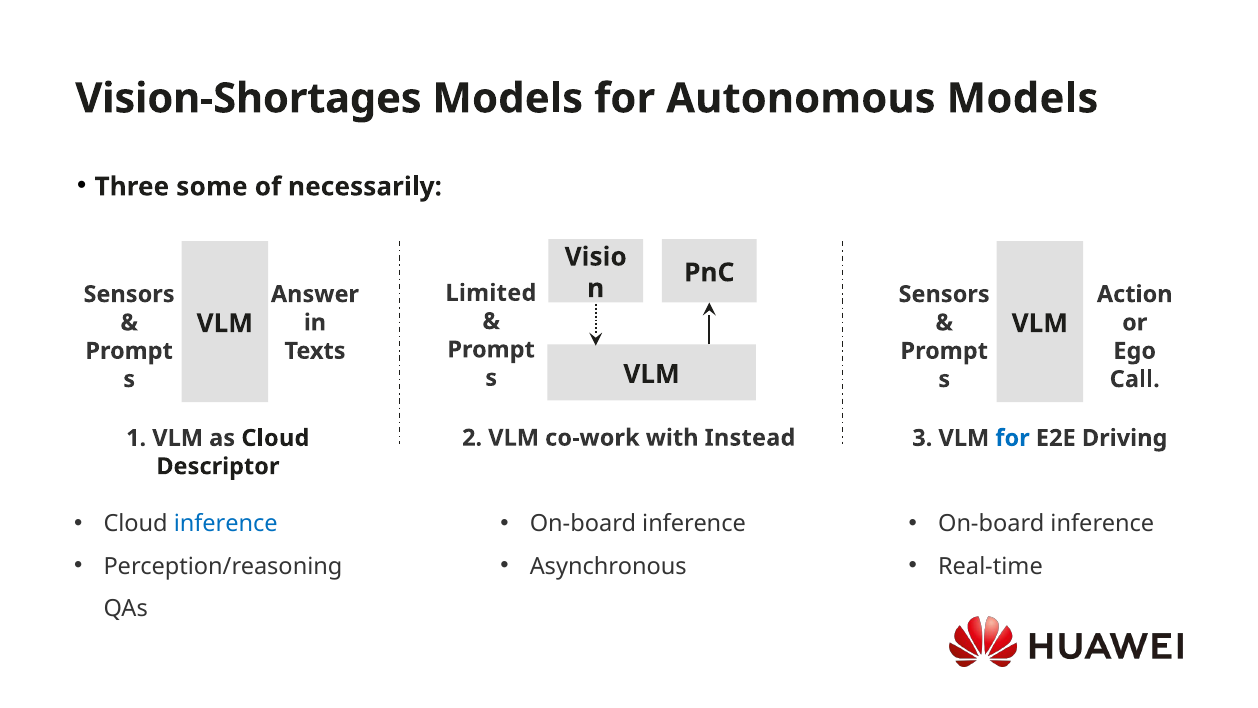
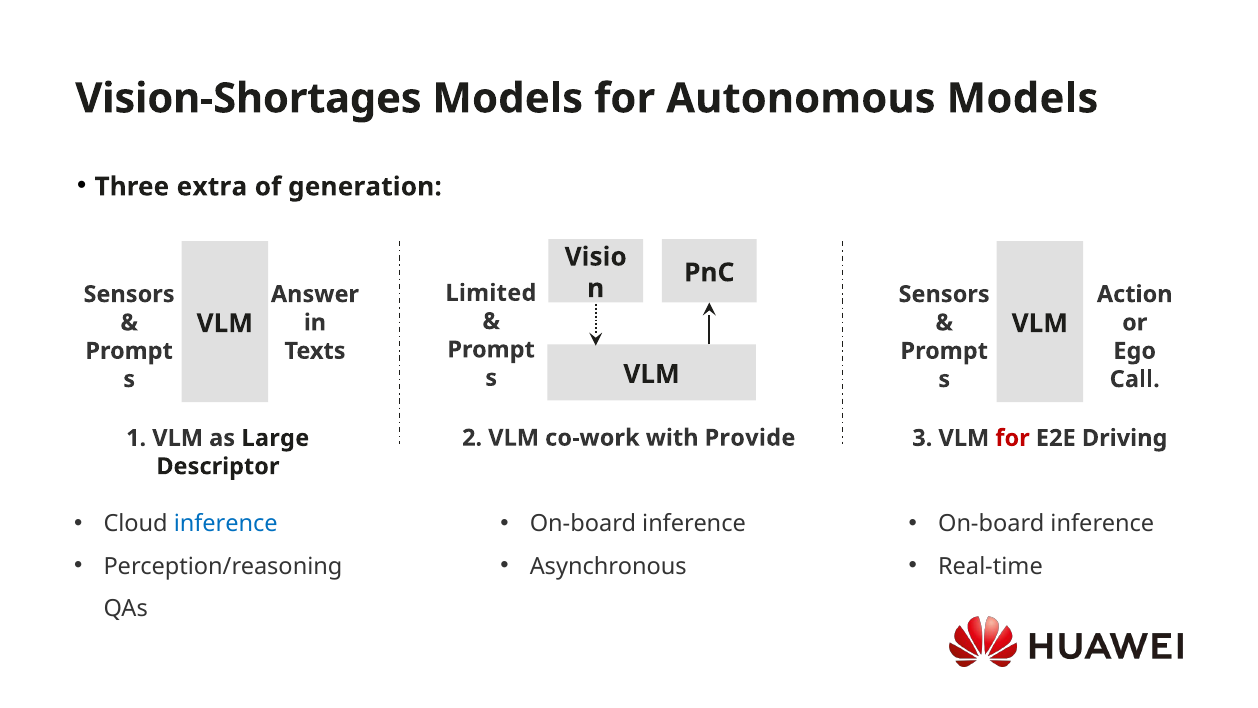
some: some -> extra
necessarily: necessarily -> generation
Instead: Instead -> Provide
for at (1013, 438) colour: blue -> red
as Cloud: Cloud -> Large
